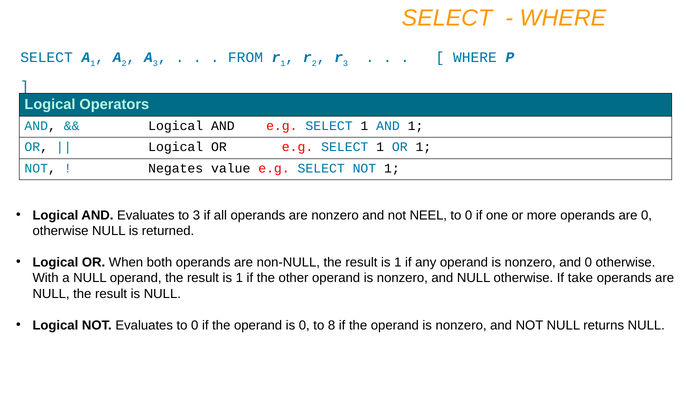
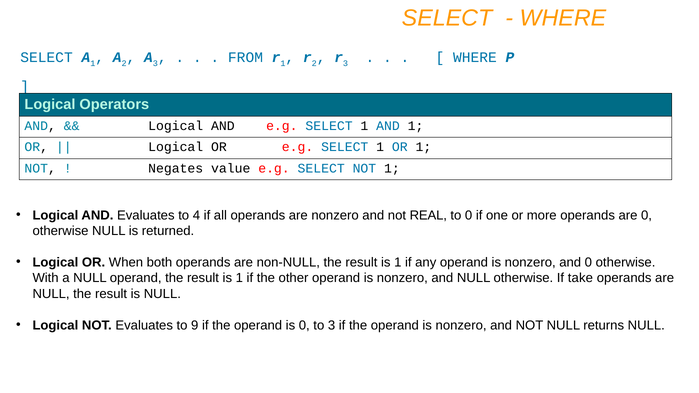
to 3: 3 -> 4
NEEL: NEEL -> REAL
Evaluates to 0: 0 -> 9
to 8: 8 -> 3
